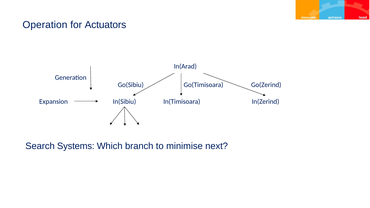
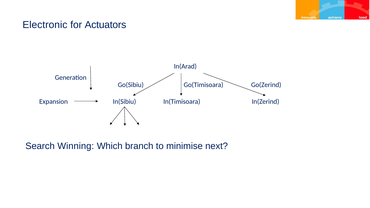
Operation: Operation -> Electronic
Systems: Systems -> Winning
